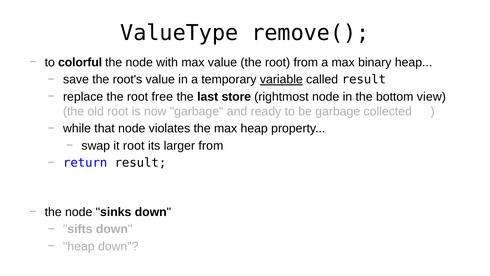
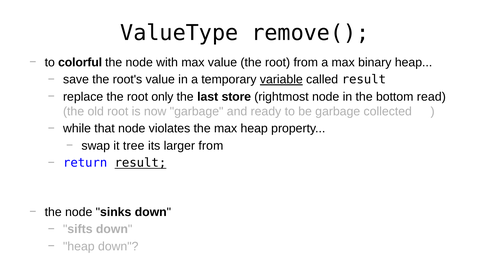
free: free -> only
view: view -> read
it root: root -> tree
result at (140, 163) underline: none -> present
